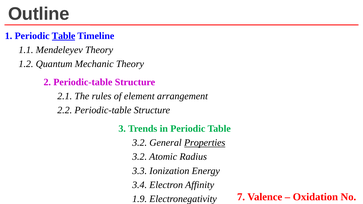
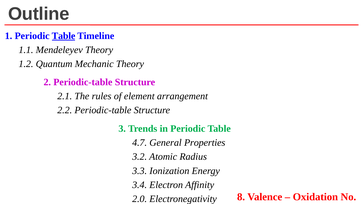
3.2 at (140, 143): 3.2 -> 4.7
Properties underline: present -> none
1.9: 1.9 -> 2.0
7: 7 -> 8
